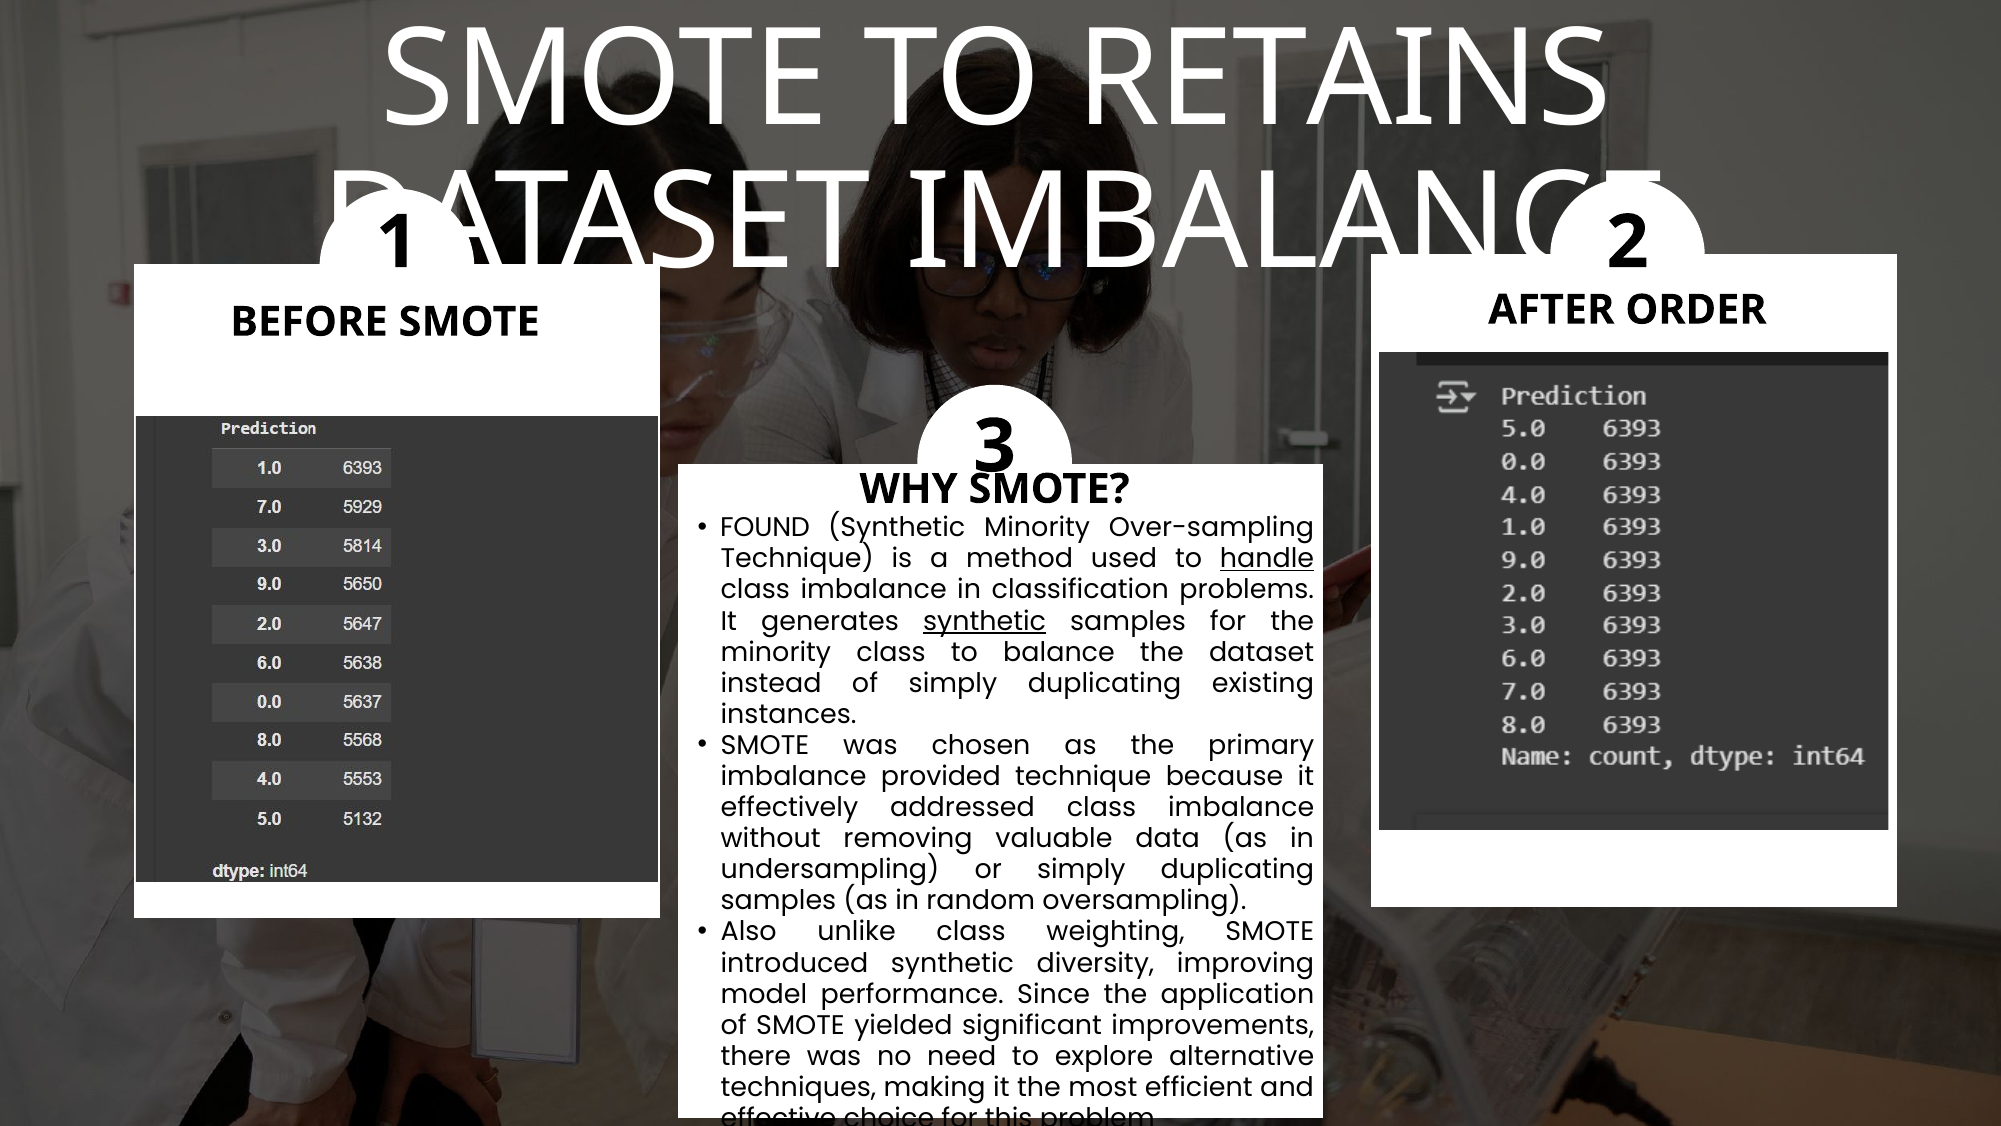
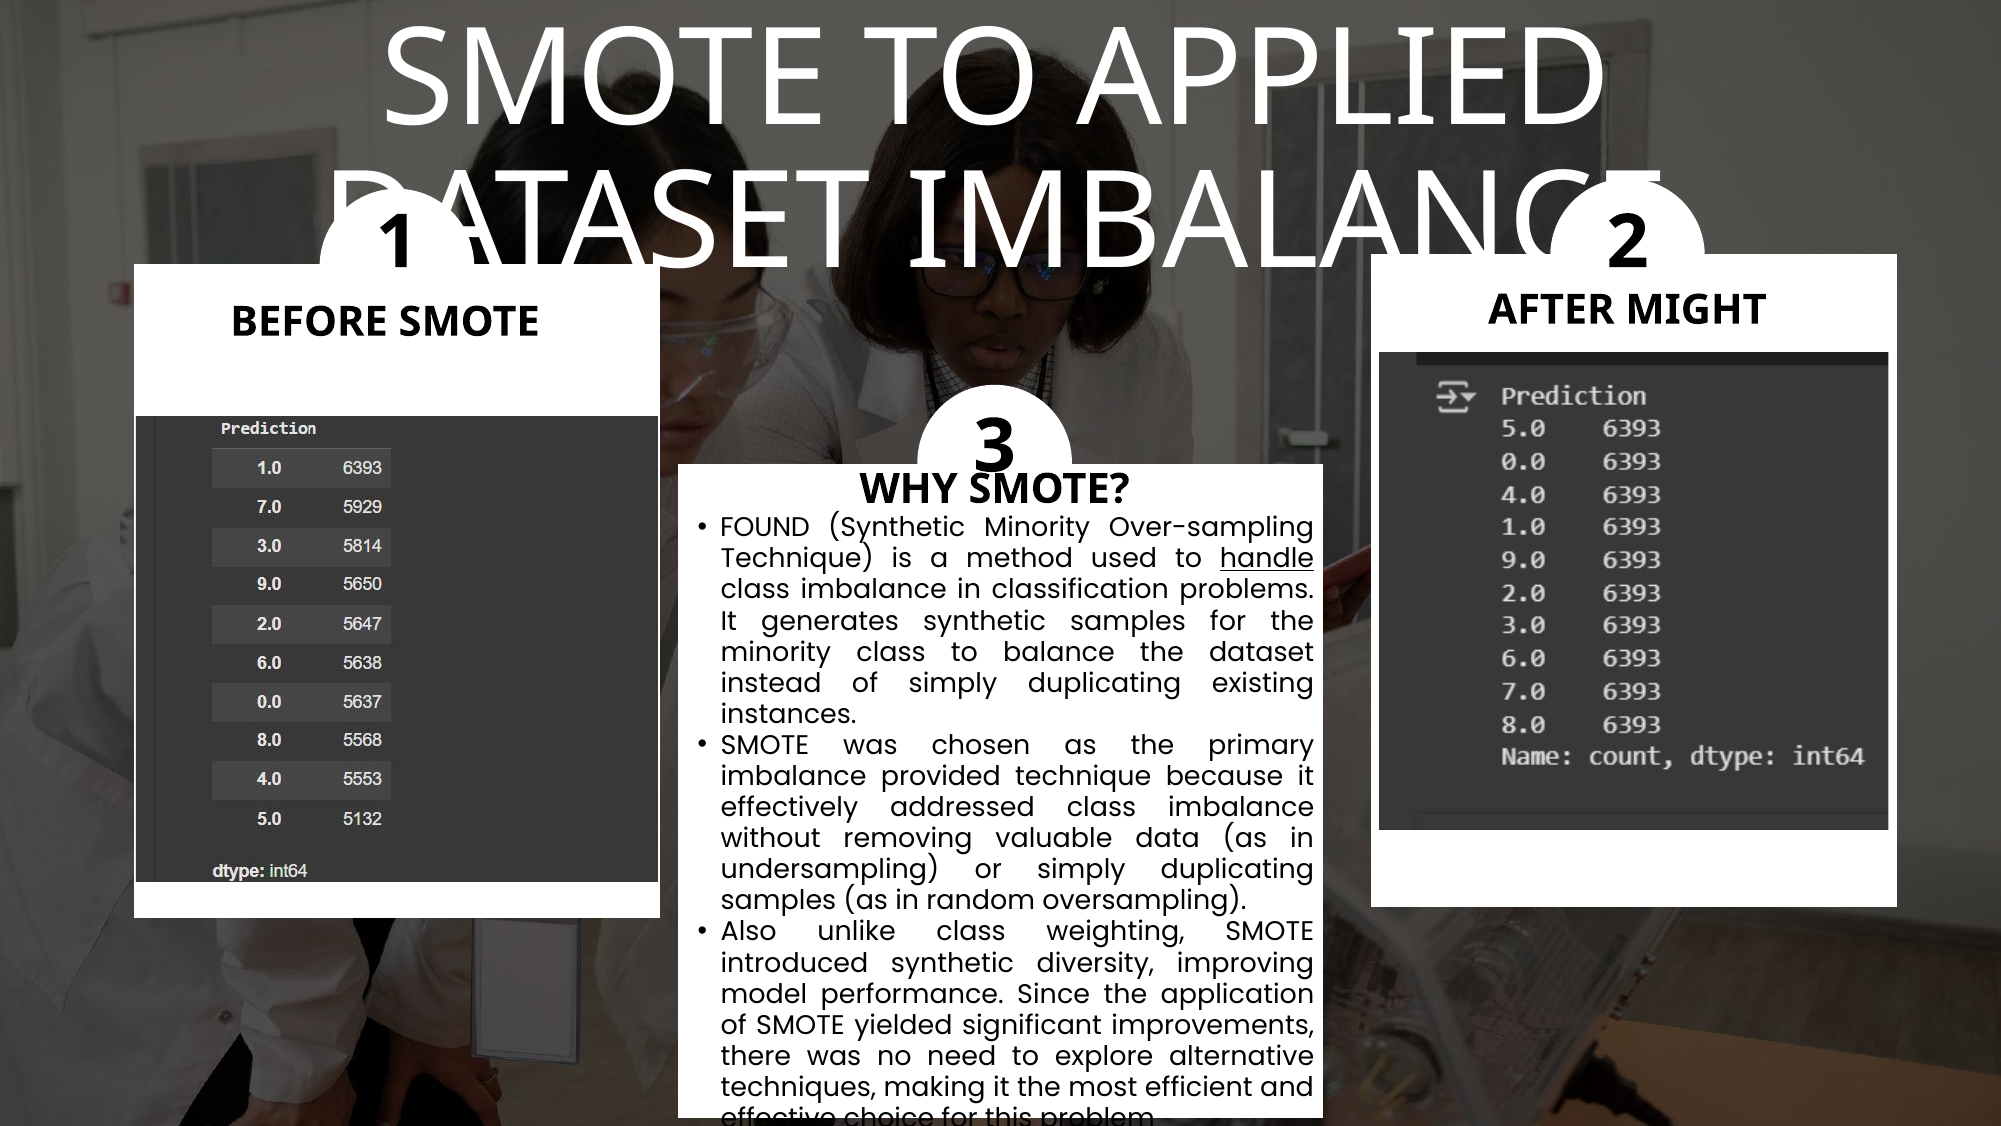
RETAINS: RETAINS -> APPLIED
ORDER: ORDER -> MIGHT
synthetic at (985, 621) underline: present -> none
